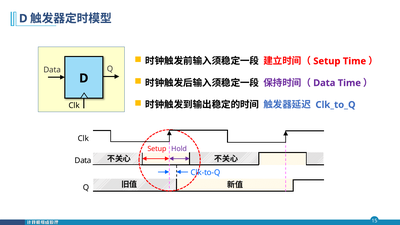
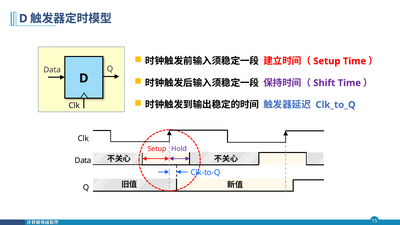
Data at (324, 83): Data -> Shift
